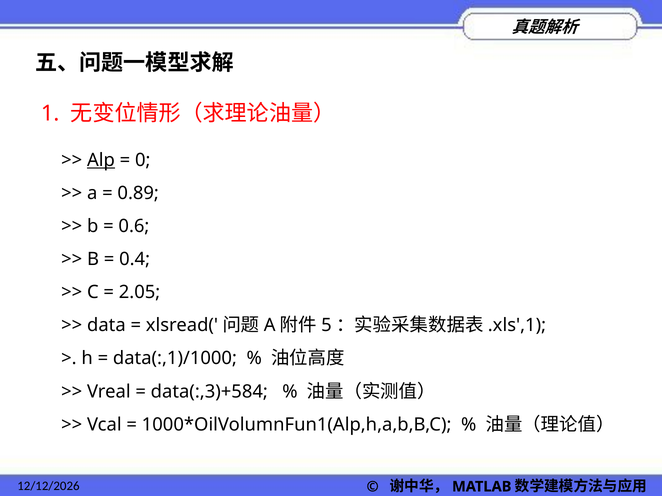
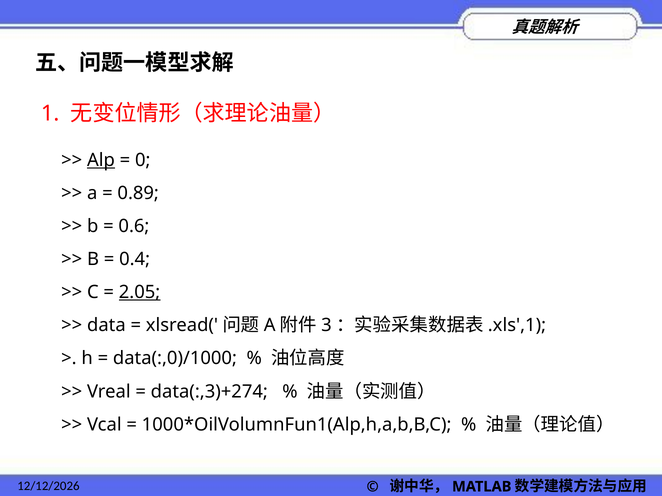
2.05 underline: none -> present
5: 5 -> 3
data(:,1)/1000: data(:,1)/1000 -> data(:,0)/1000
data(:,3)+584: data(:,3)+584 -> data(:,3)+274
